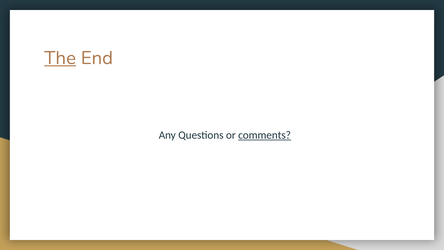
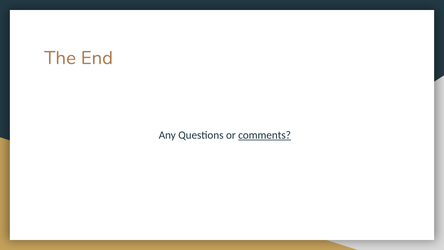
The underline: present -> none
